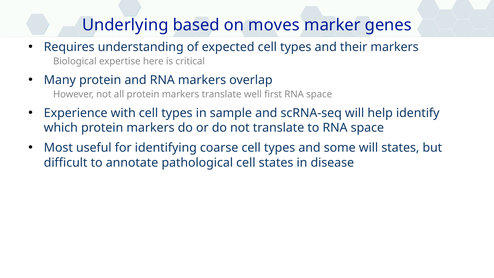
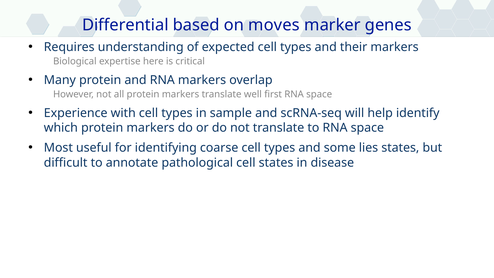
Underlying: Underlying -> Differential
some will: will -> lies
